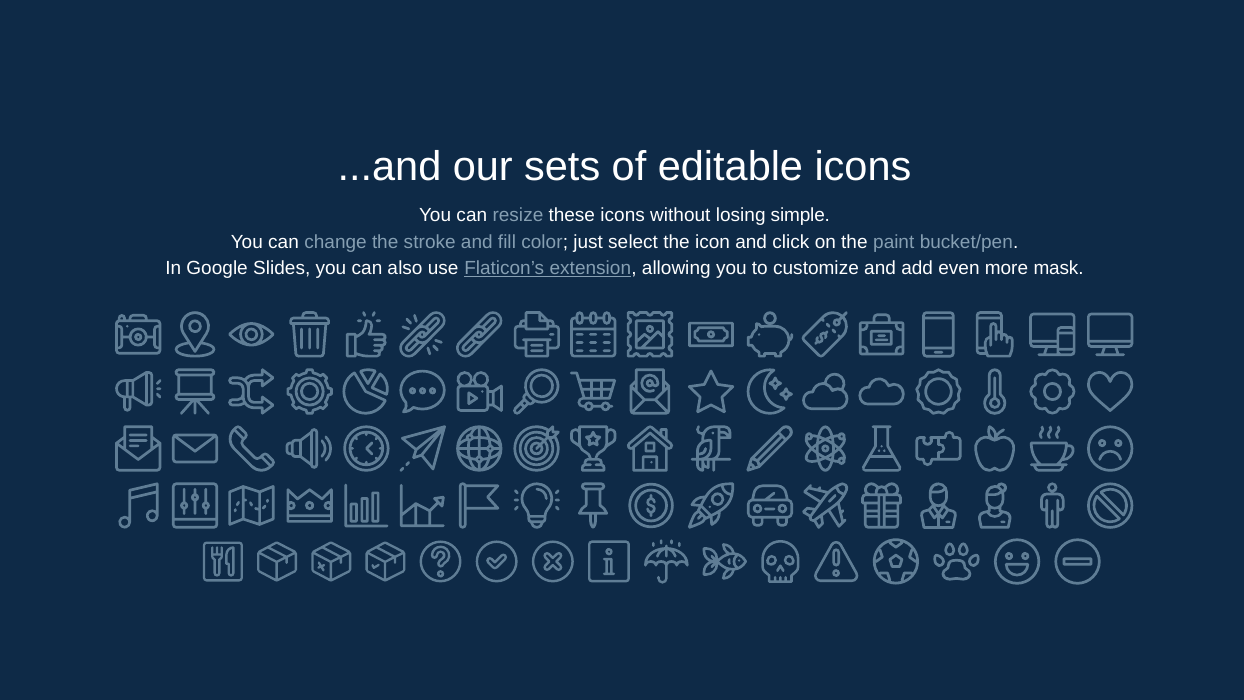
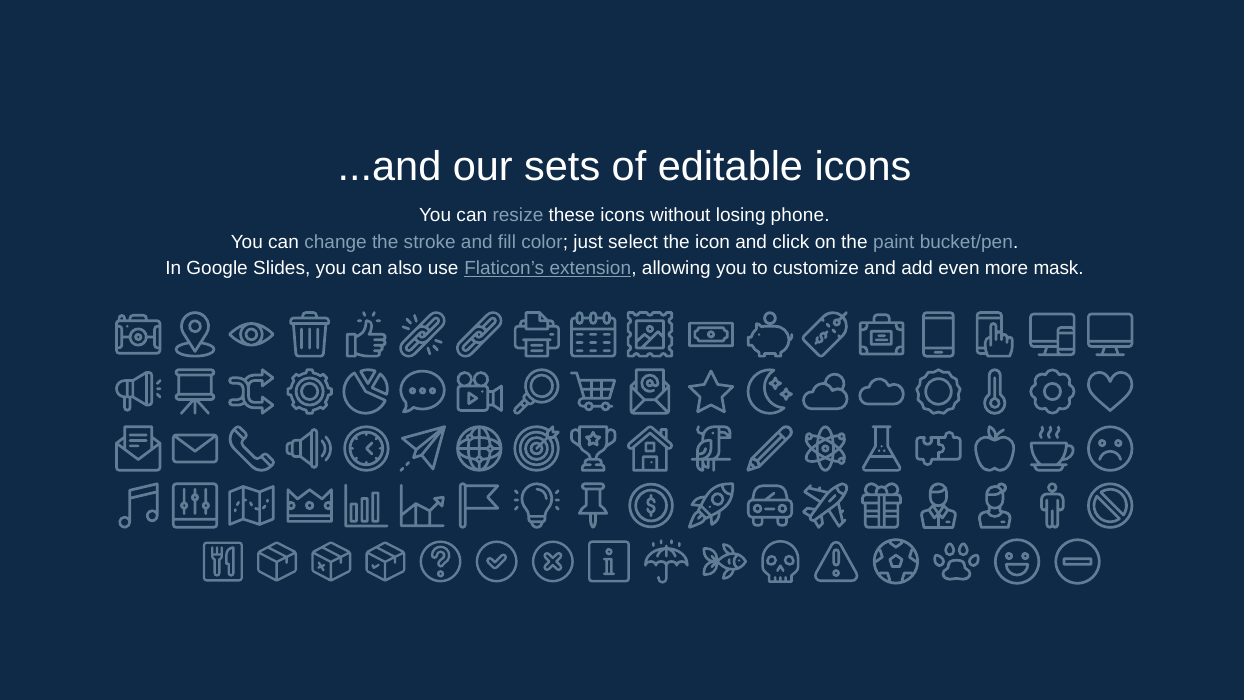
simple: simple -> phone
